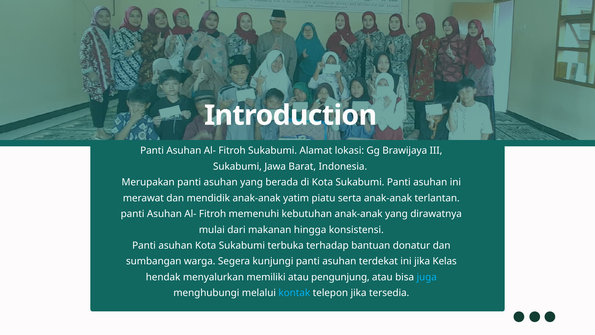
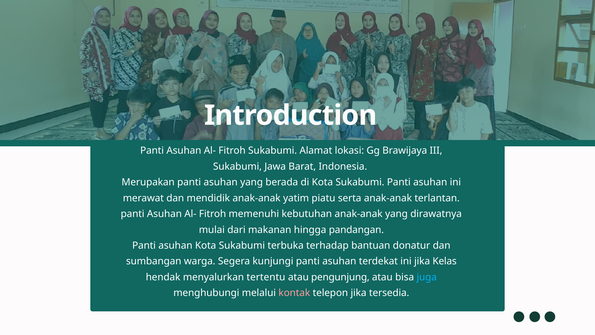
konsistensi: konsistensi -> pandangan
memiliki: memiliki -> tertentu
kontak colour: light blue -> pink
